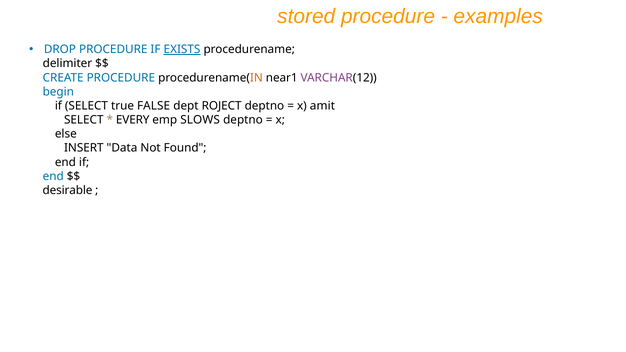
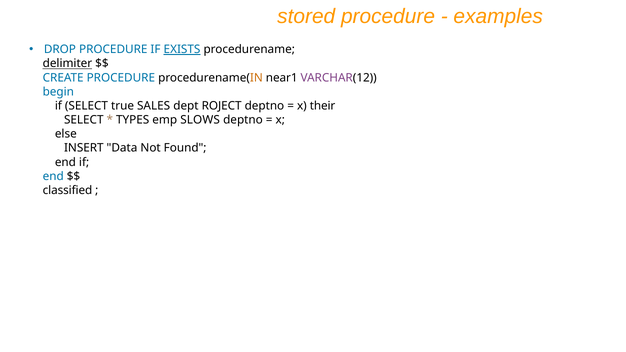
delimiter underline: none -> present
FALSE: FALSE -> SALES
amit: amit -> their
EVERY: EVERY -> TYPES
desirable: desirable -> classified
